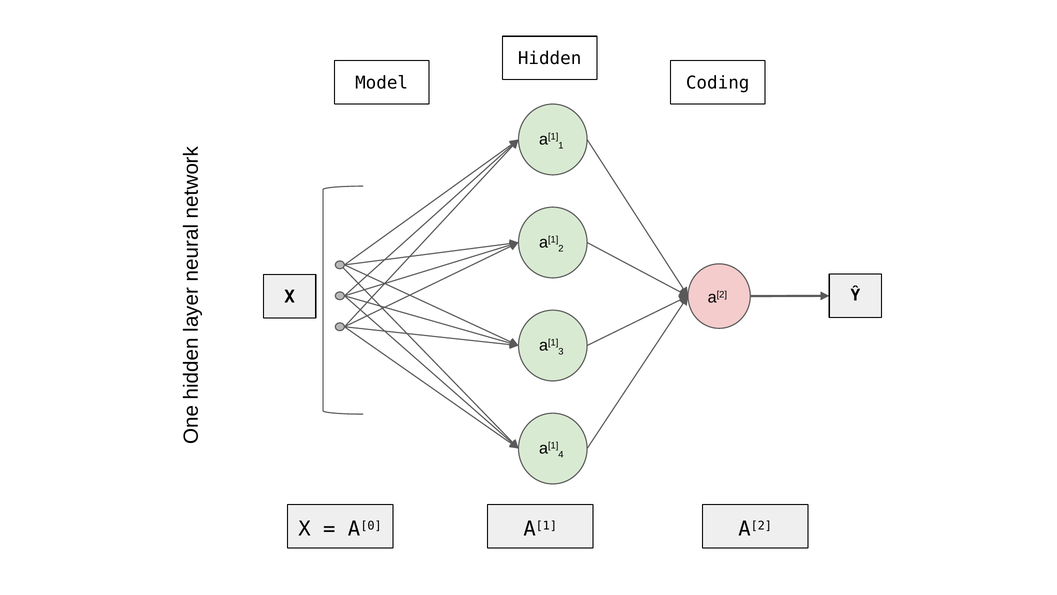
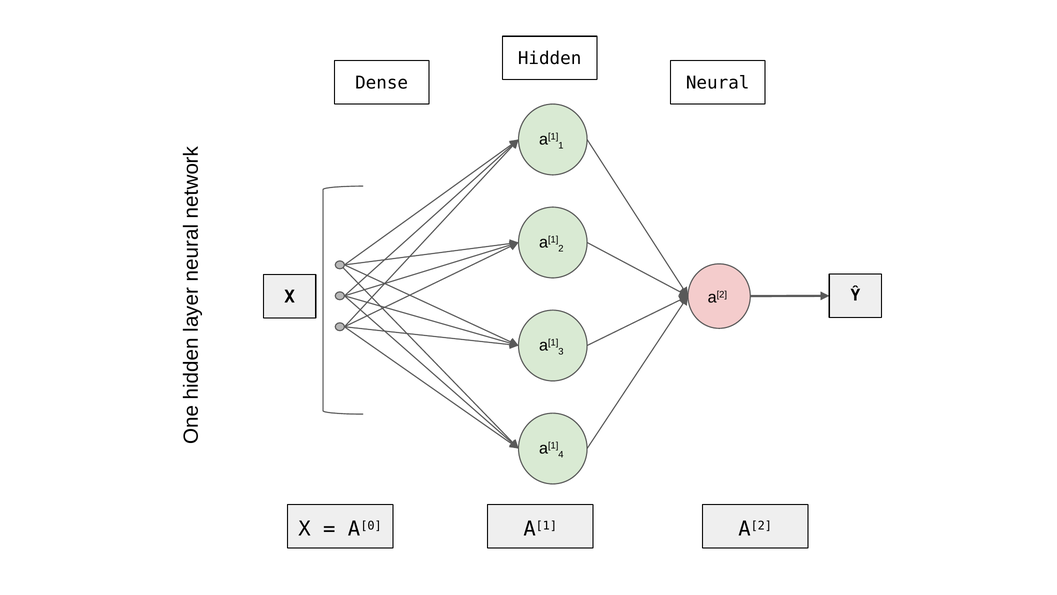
Model: Model -> Dense
Coding: Coding -> Neural
